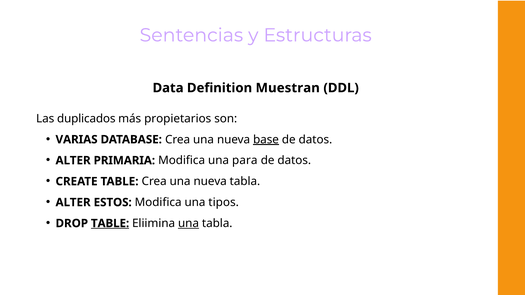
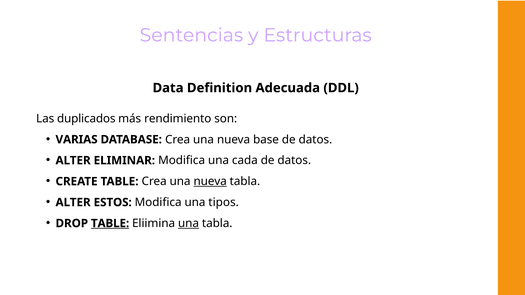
Muestran: Muestran -> Adecuada
propietarios: propietarios -> rendimiento
base underline: present -> none
PRIMARIA: PRIMARIA -> ELIMINAR
para: para -> cada
nueva at (210, 182) underline: none -> present
